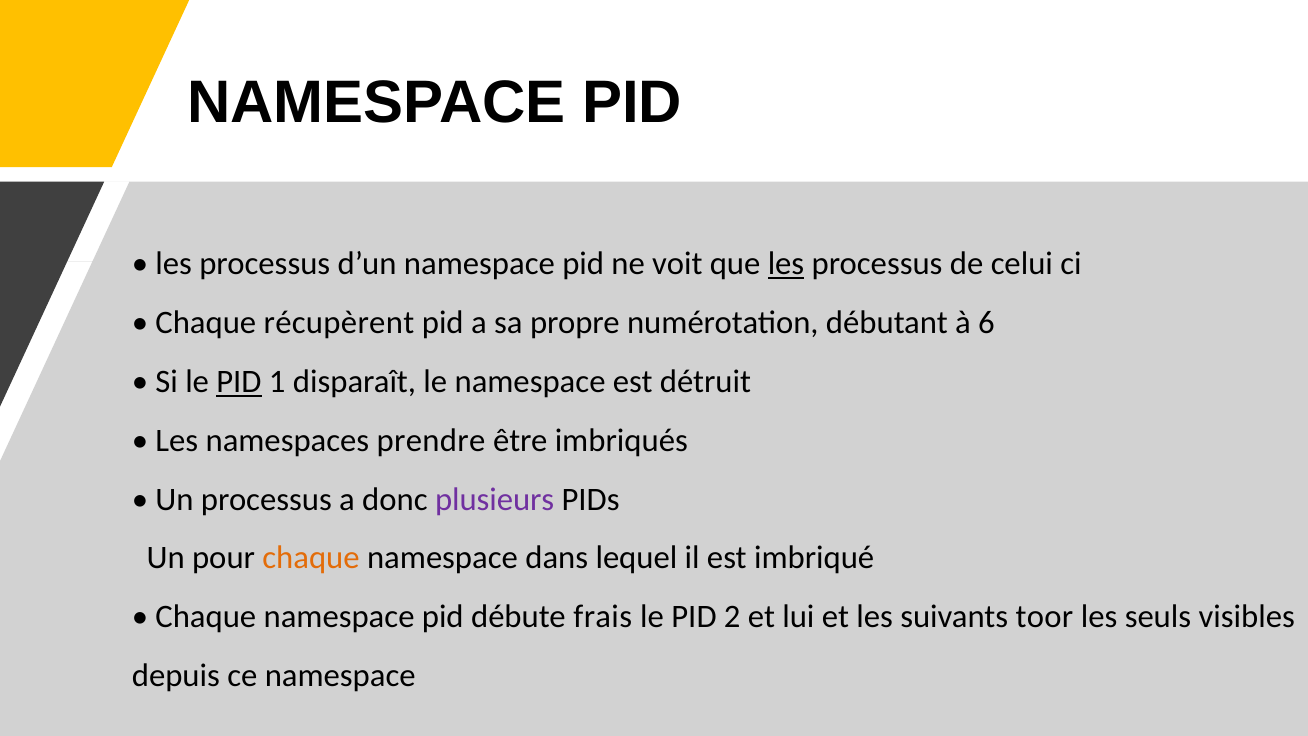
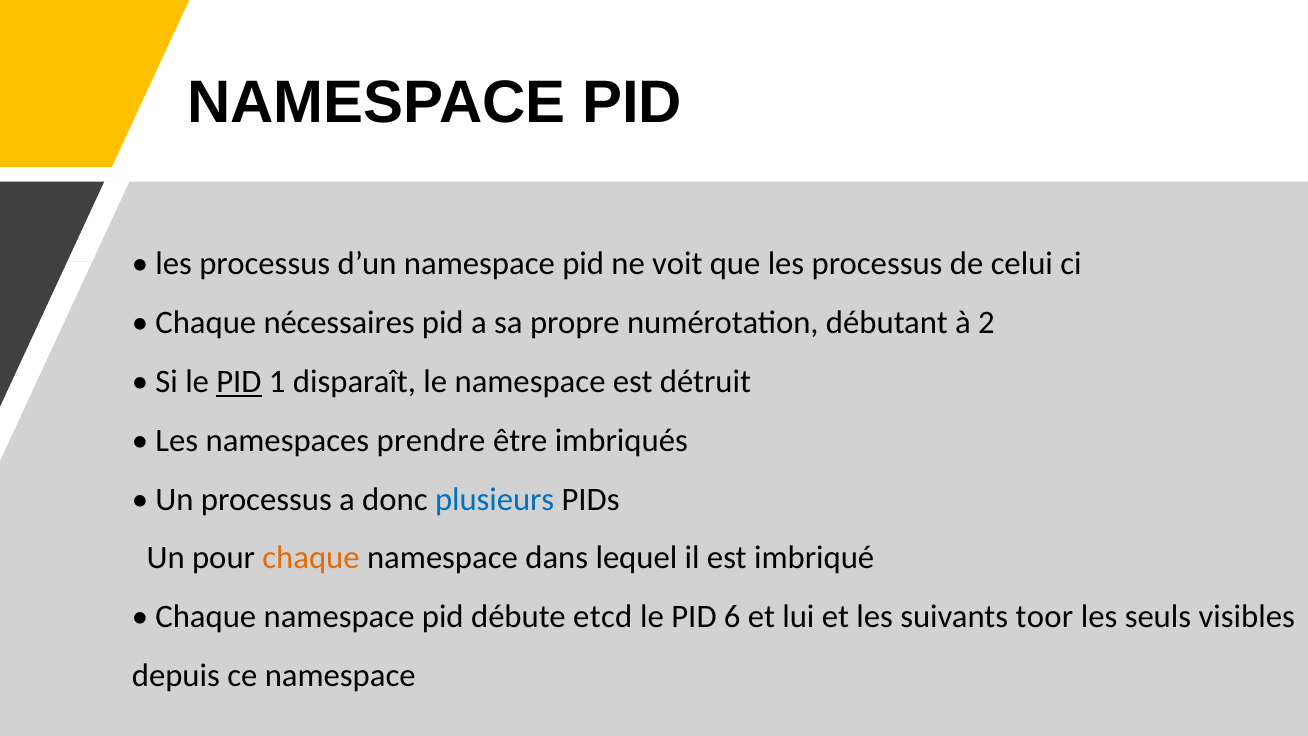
les at (786, 264) underline: present -> none
récupèrent: récupèrent -> nécessaires
6: 6 -> 2
plusieurs colour: purple -> blue
frais: frais -> etcd
2: 2 -> 6
